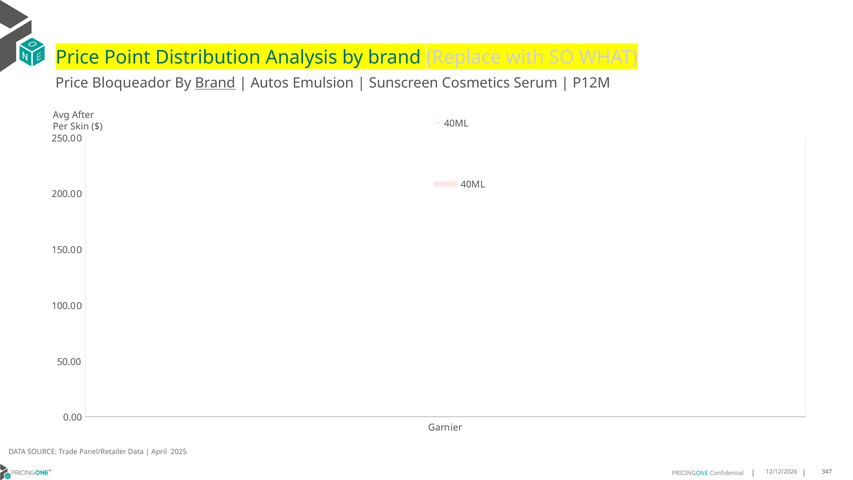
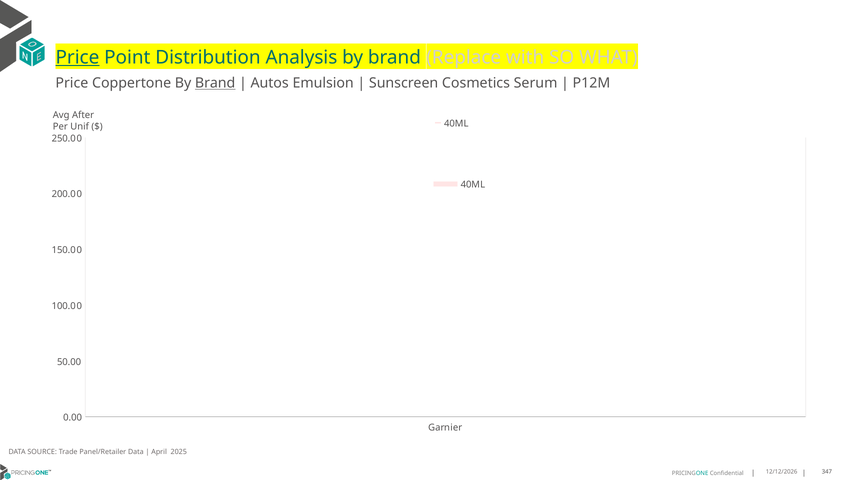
Price at (77, 57) underline: none -> present
Bloqueador: Bloqueador -> Coppertone
Skin: Skin -> Unif
